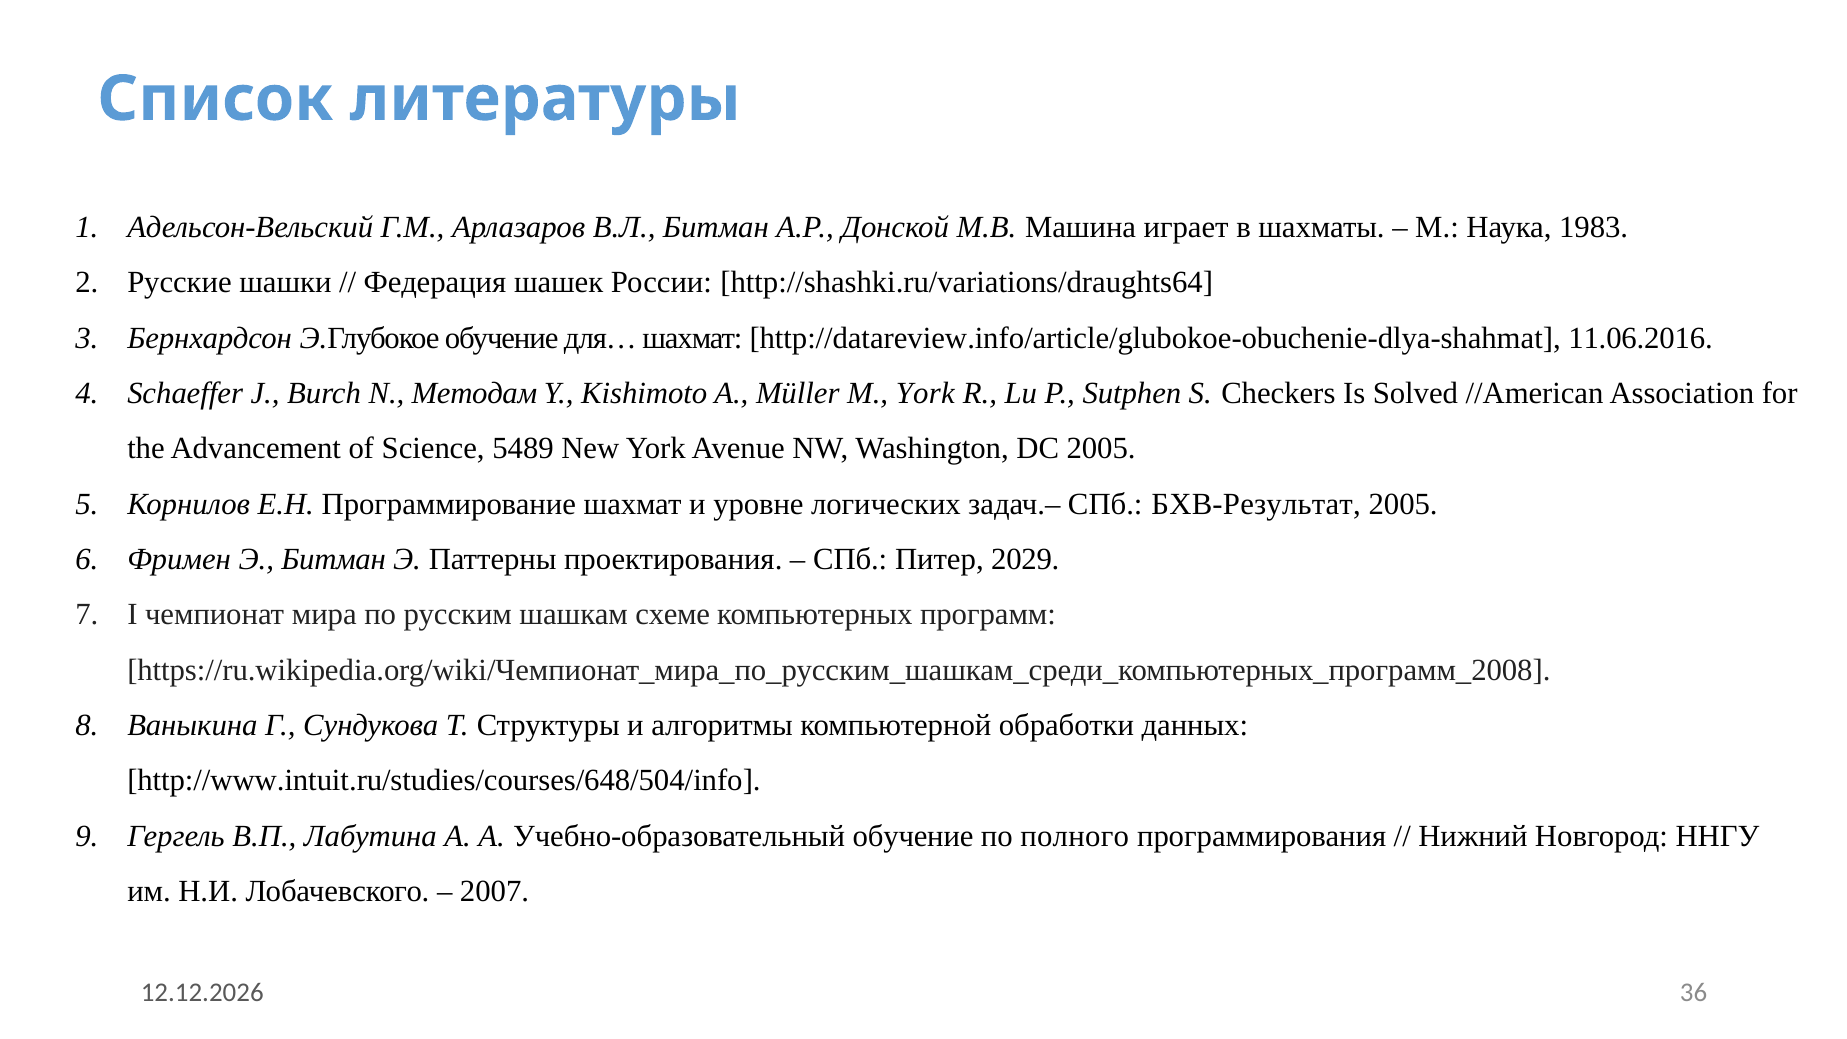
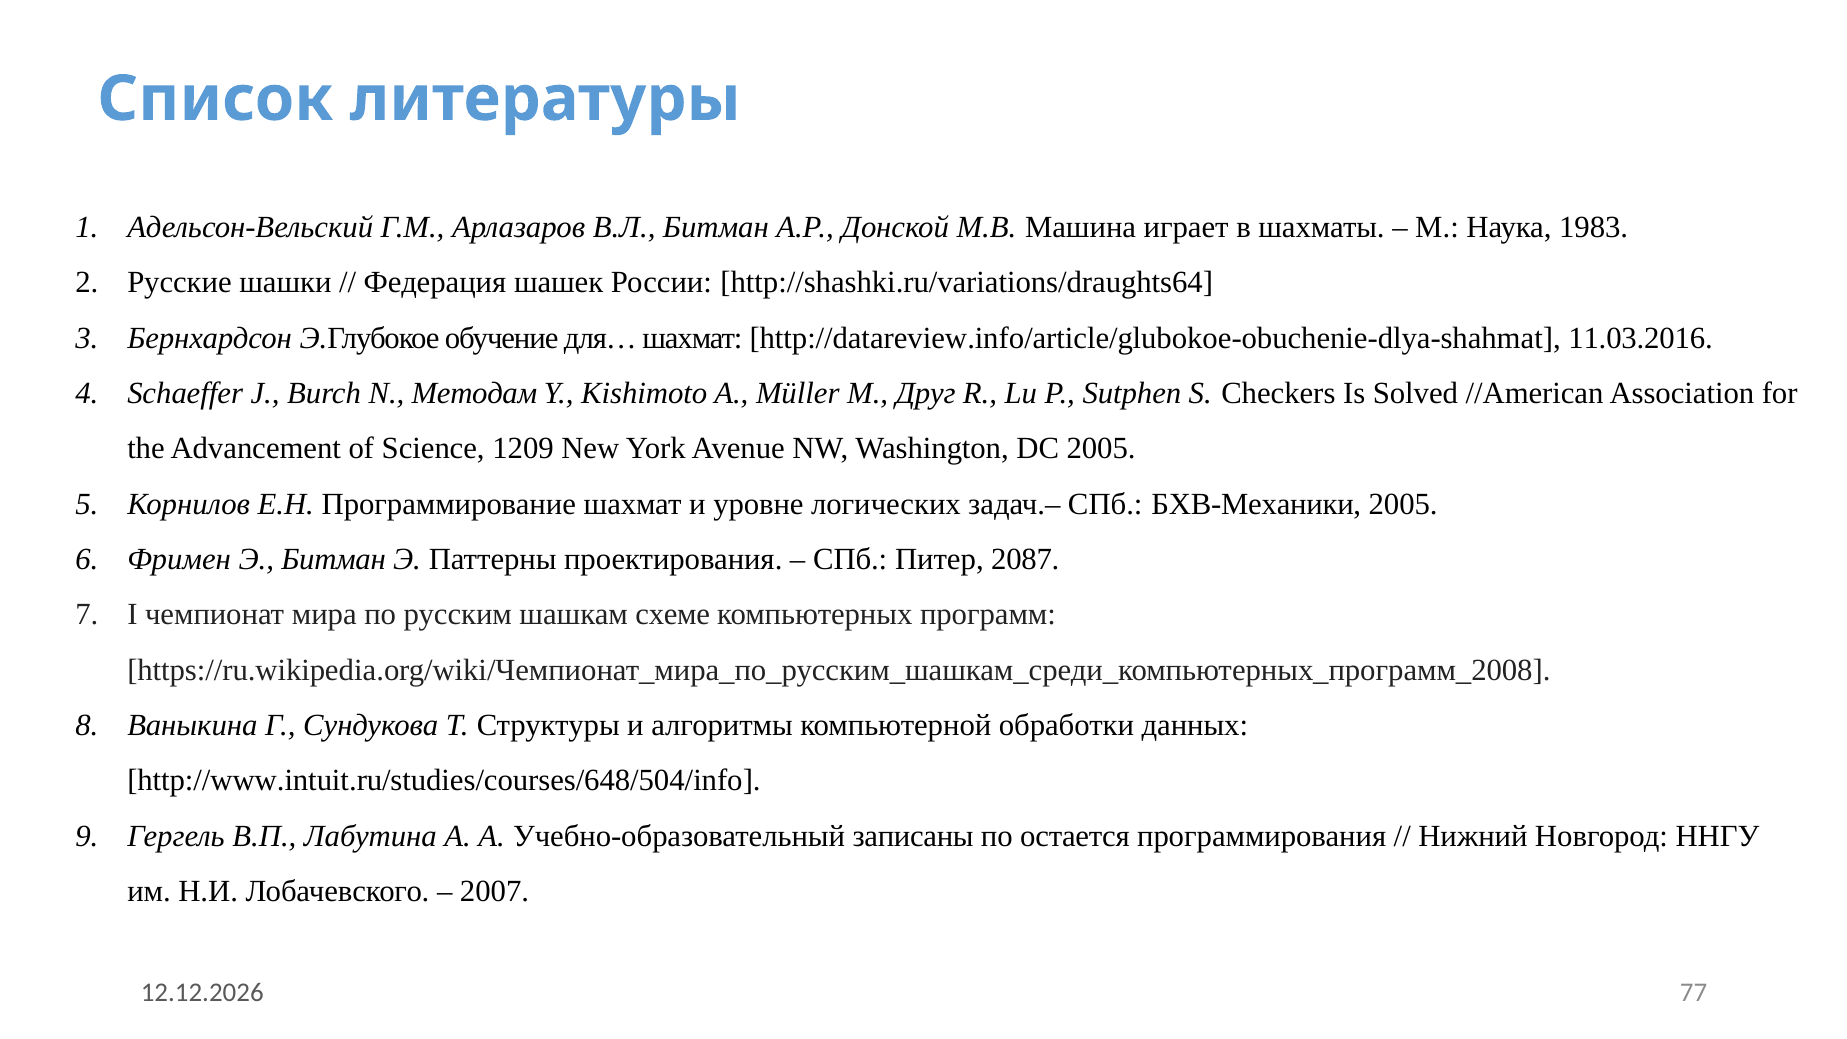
11.06.2016: 11.06.2016 -> 11.03.2016
M York: York -> Друг
5489: 5489 -> 1209
БХВ-Результат: БХВ-Результат -> БХВ-Механики
2029: 2029 -> 2087
Учебно-образовательный обучение: обучение -> записаны
полного: полного -> остается
36: 36 -> 77
